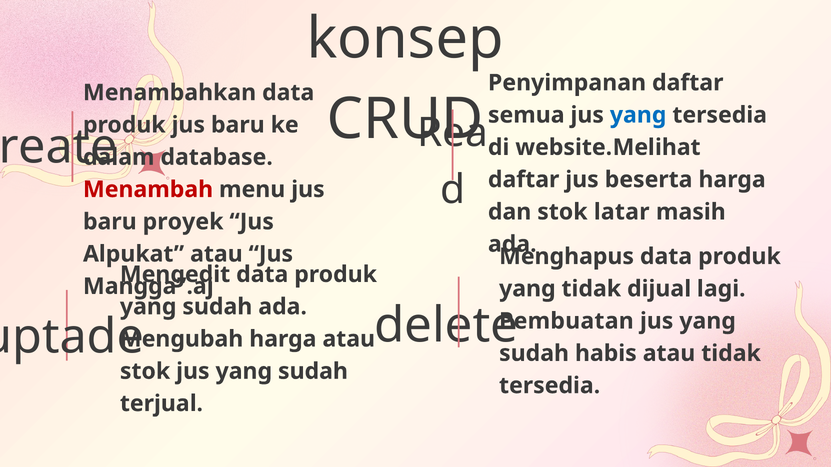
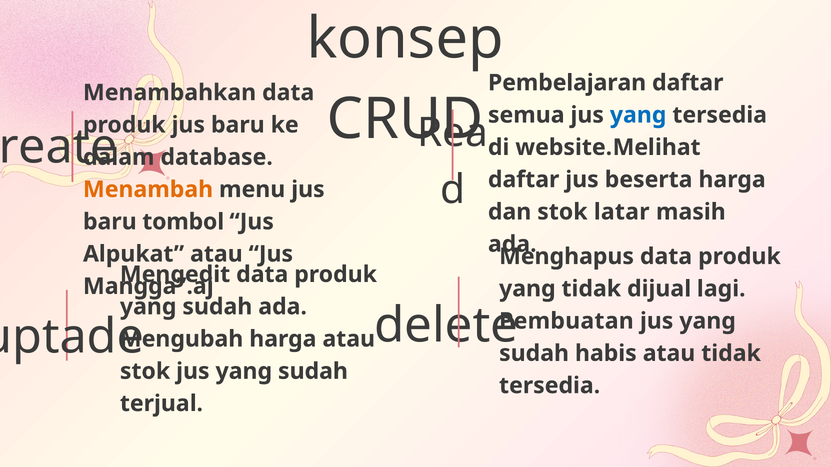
Penyimpanan: Penyimpanan -> Pembelajaran
Menambah colour: red -> orange
proyek: proyek -> tombol
